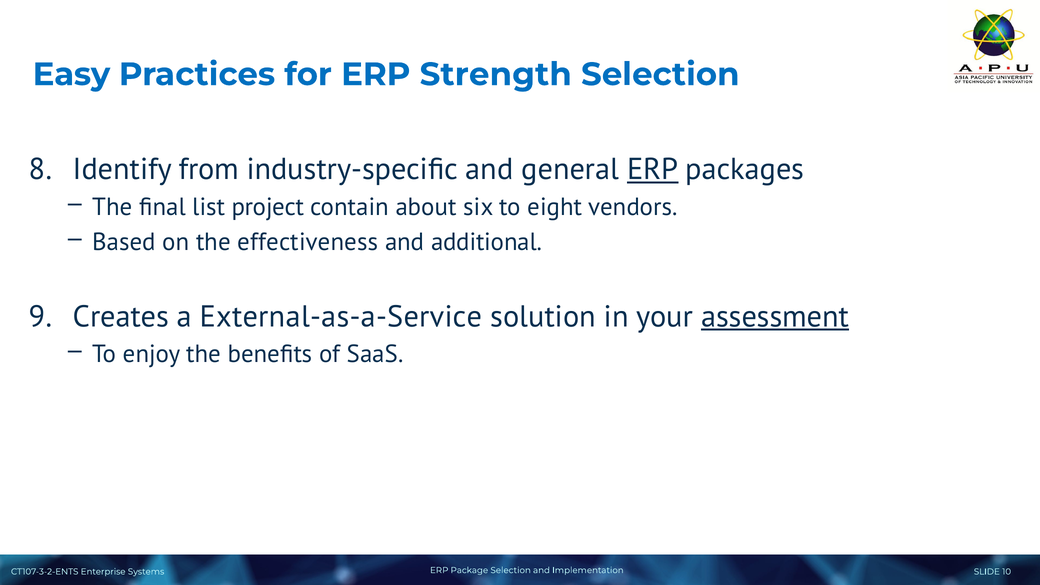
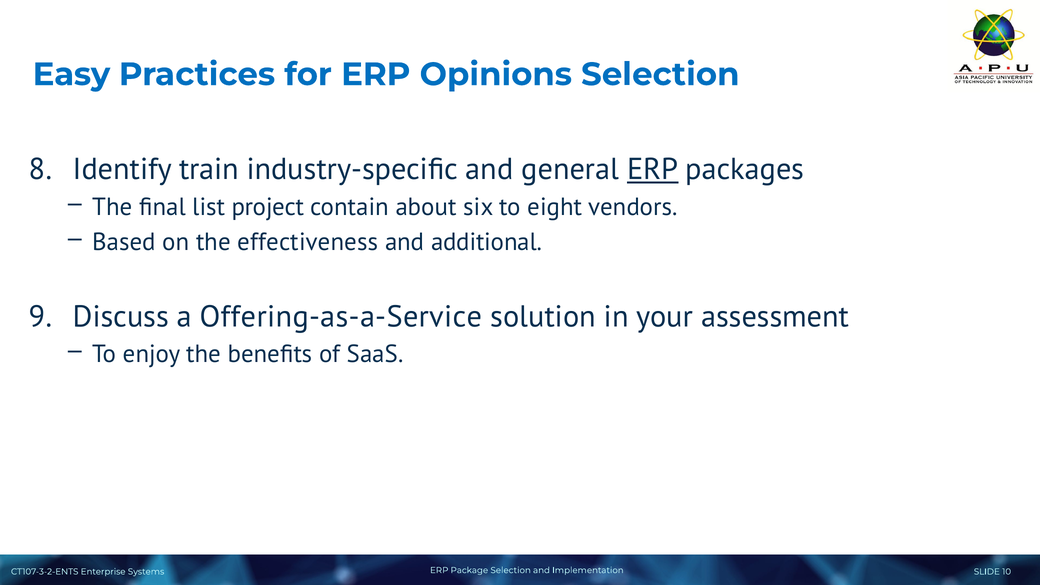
Strength: Strength -> Opinions
from: from -> train
Creates: Creates -> Discuss
External-as-a-Service: External-as-a-Service -> Offering-as-a-Service
assessment underline: present -> none
